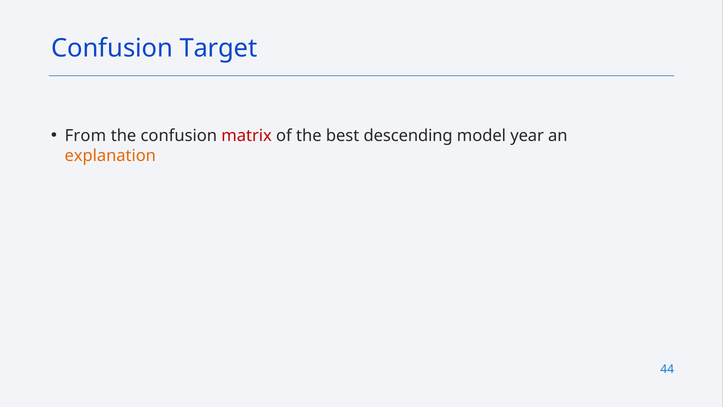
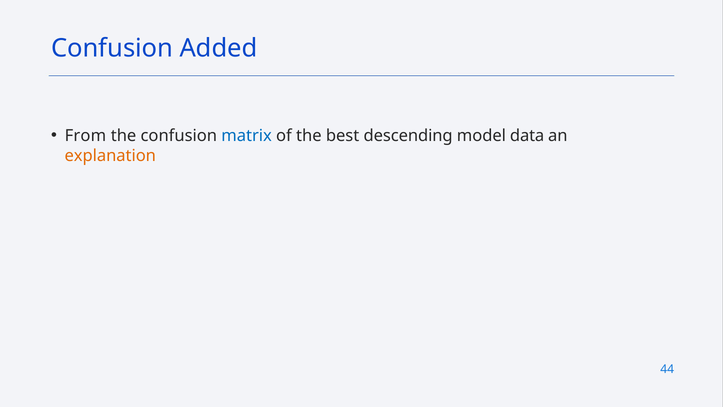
Target: Target -> Added
matrix colour: red -> blue
year: year -> data
